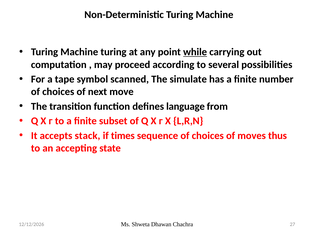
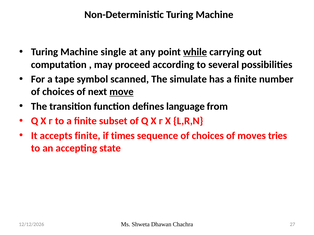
Machine turing: turing -> single
move underline: none -> present
accepts stack: stack -> finite
thus: thus -> tries
